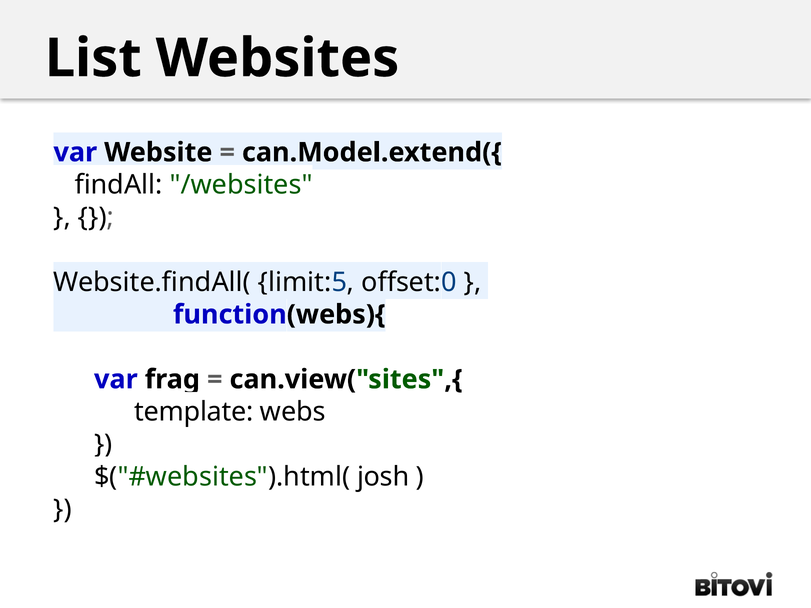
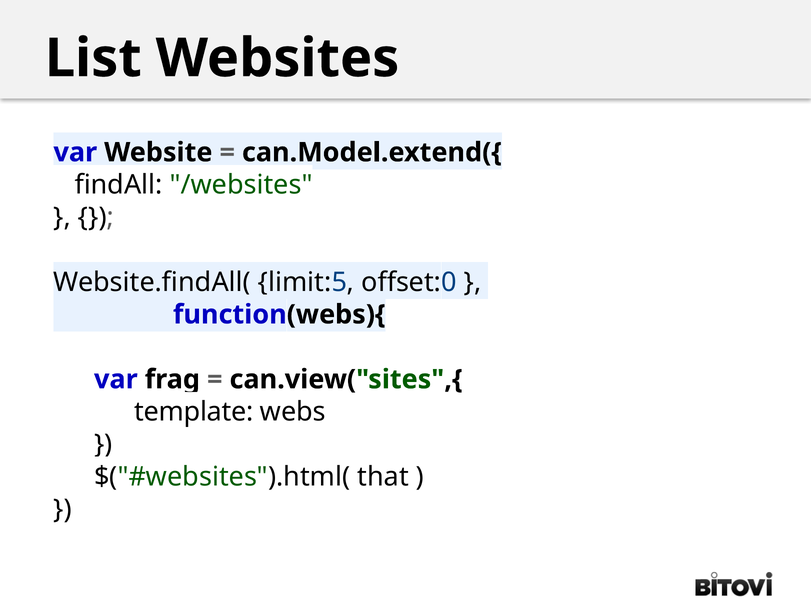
josh: josh -> that
